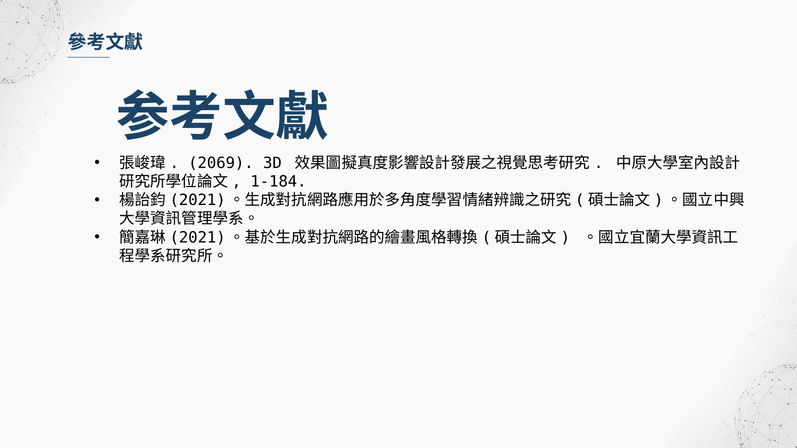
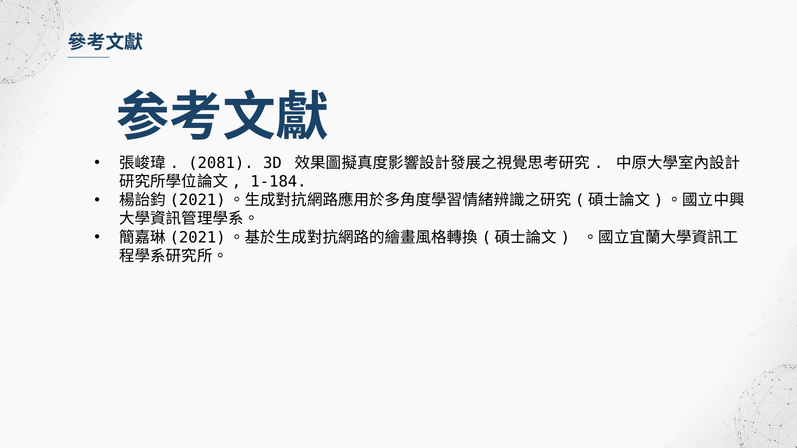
2069: 2069 -> 2081
